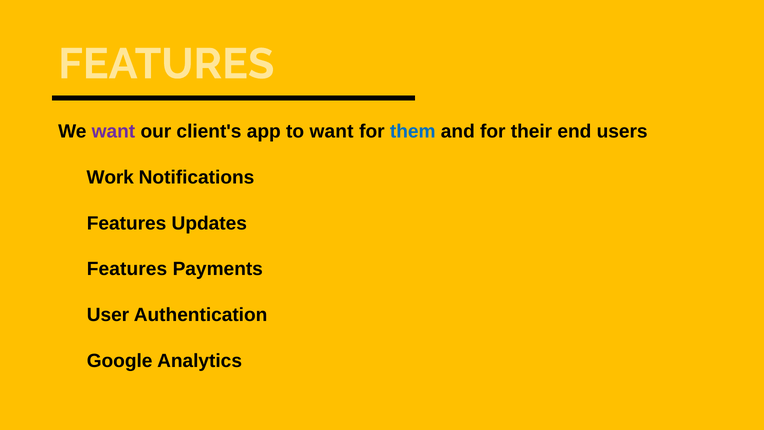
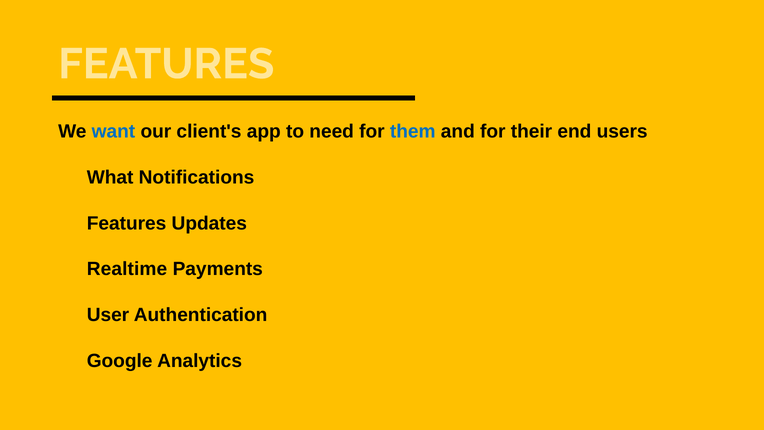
want at (113, 131) colour: purple -> blue
to want: want -> need
Work: Work -> What
Features at (127, 269): Features -> Realtime
